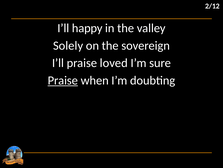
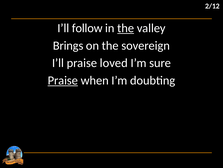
happy: happy -> follow
the at (126, 28) underline: none -> present
Solely: Solely -> Brings
